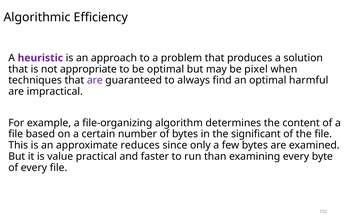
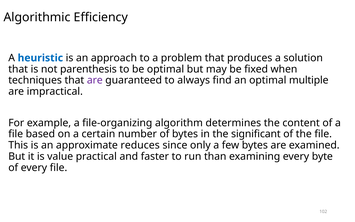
heuristic colour: purple -> blue
appropriate: appropriate -> parenthesis
pixel: pixel -> fixed
harmful: harmful -> multiple
